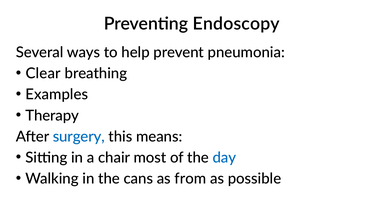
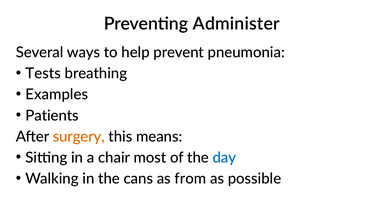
Endoscopy: Endoscopy -> Administer
Clear: Clear -> Tests
Therapy: Therapy -> Patients
surgery colour: blue -> orange
